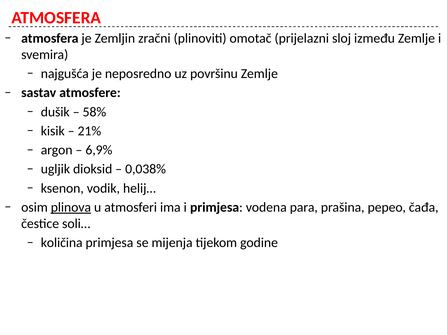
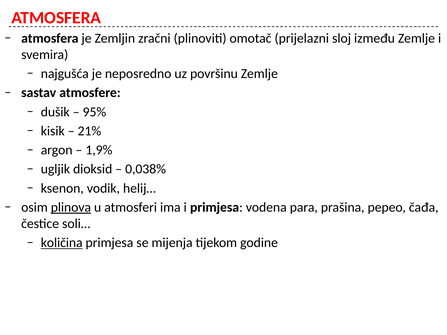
58%: 58% -> 95%
6,9%: 6,9% -> 1,9%
količina underline: none -> present
